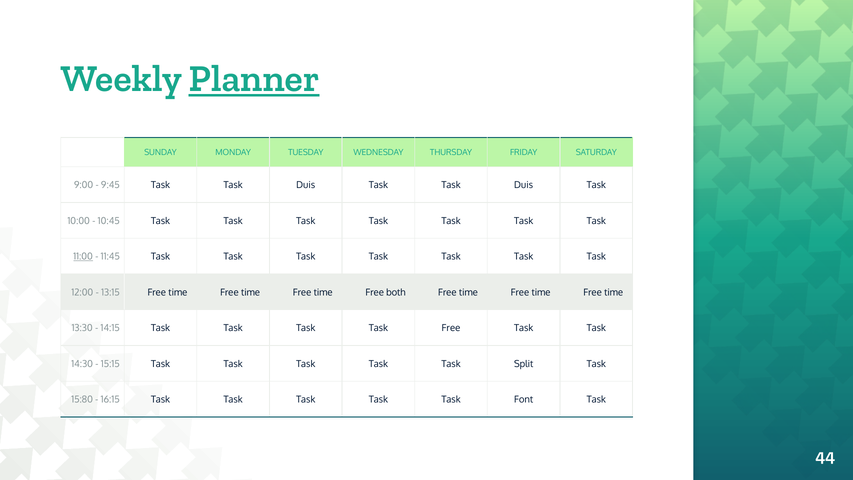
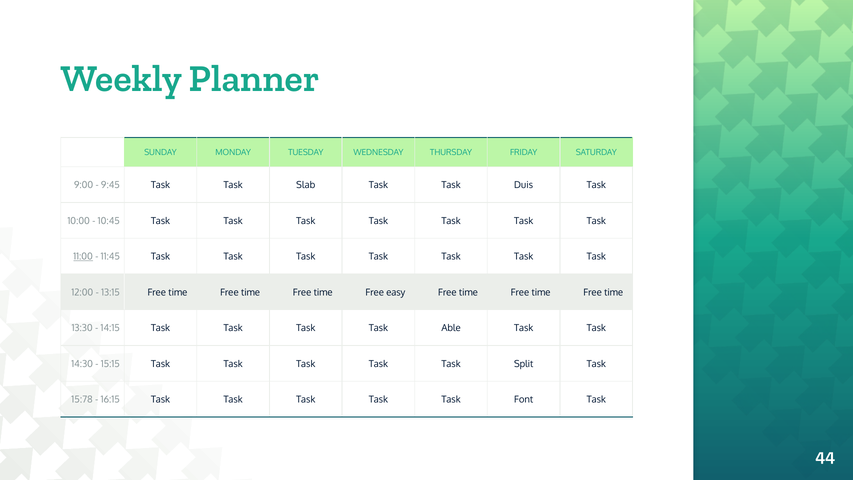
Planner underline: present -> none
9:45 Task Task Duis: Duis -> Slab
both: both -> easy
Free: Free -> Able
15:80: 15:80 -> 15:78
